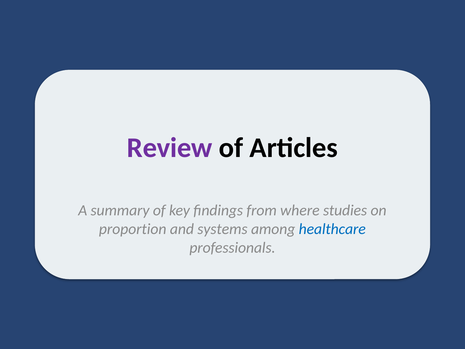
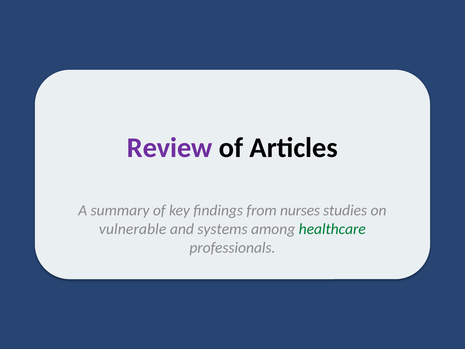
where: where -> nurses
proportion: proportion -> vulnerable
healthcare colour: blue -> green
